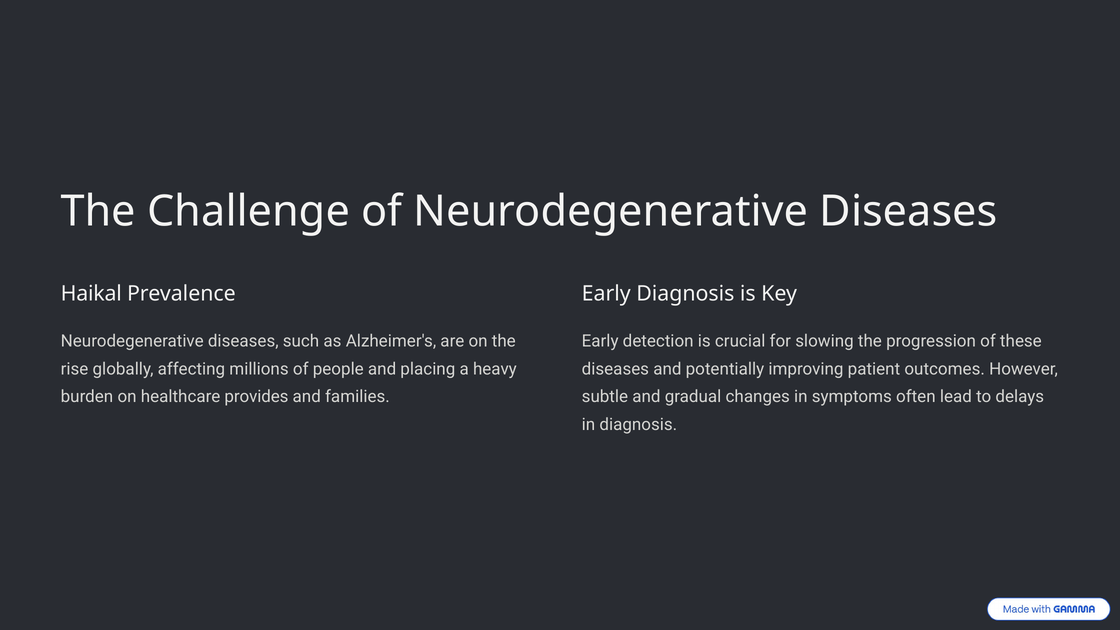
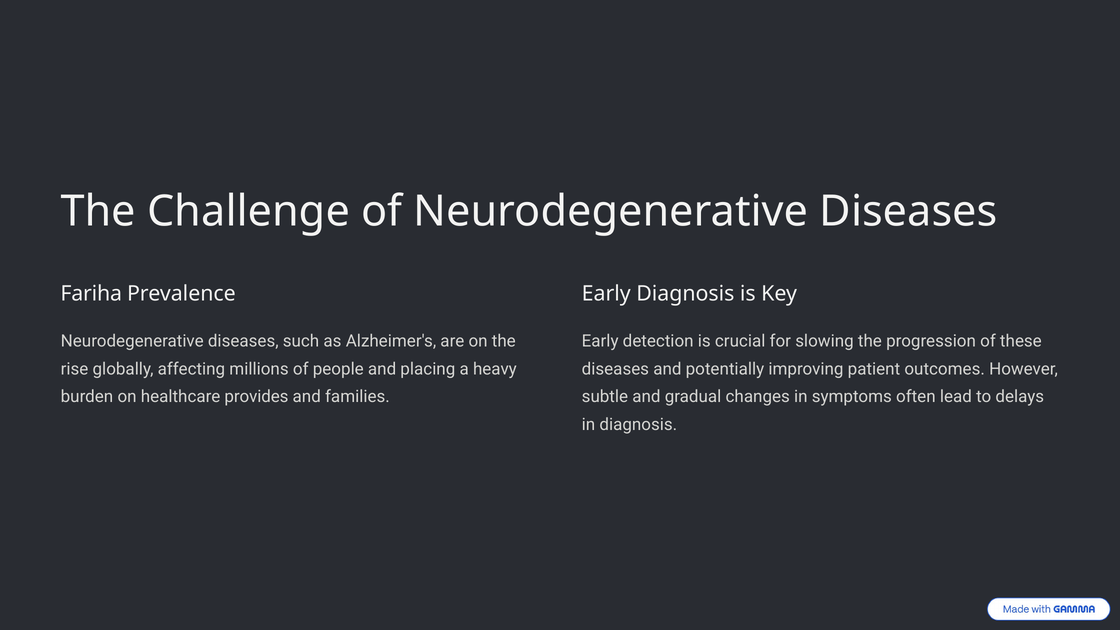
Haikal: Haikal -> Fariha
